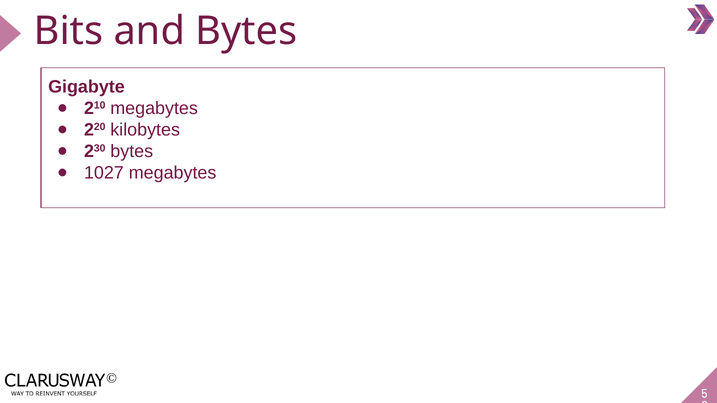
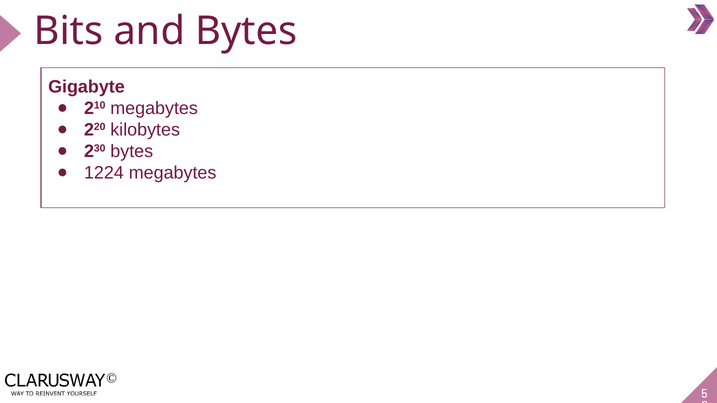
1027: 1027 -> 1224
